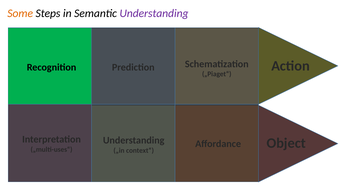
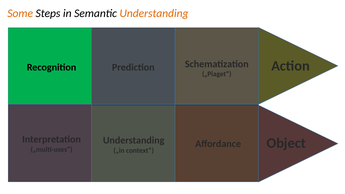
Understanding at (154, 13) colour: purple -> orange
